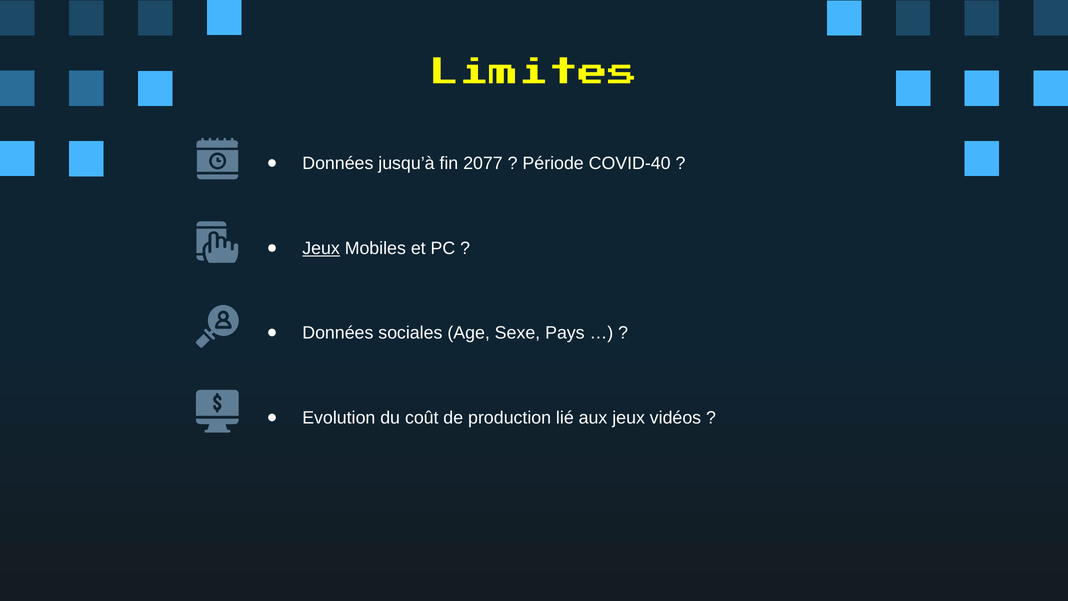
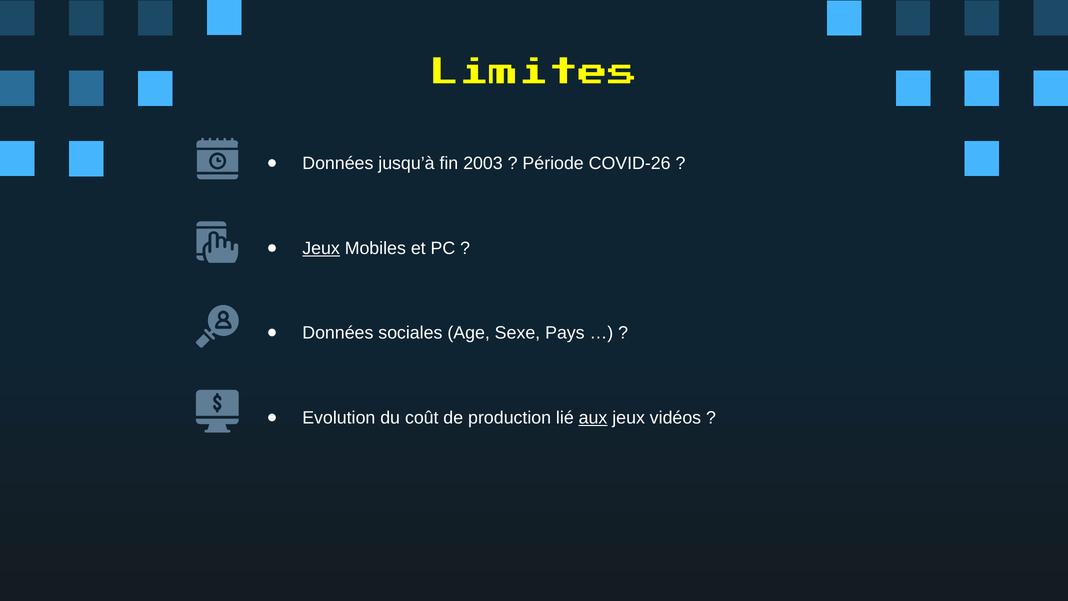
2077: 2077 -> 2003
COVID-40: COVID-40 -> COVID-26
aux underline: none -> present
